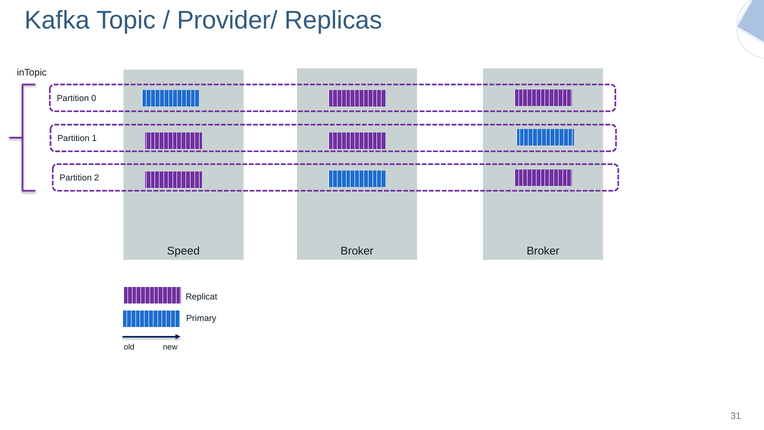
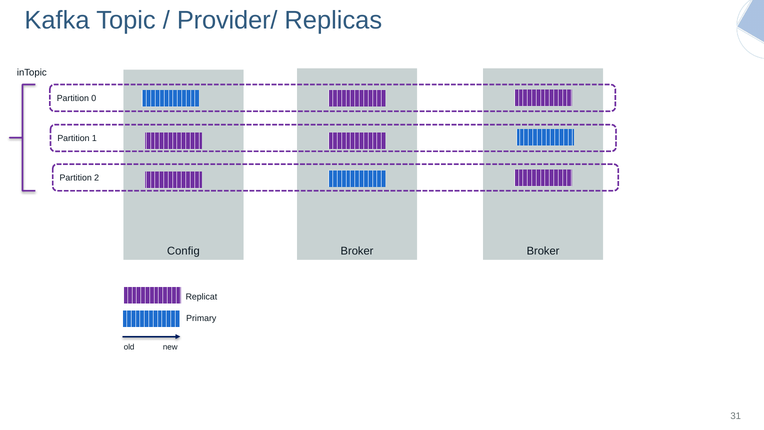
Speed: Speed -> Config
